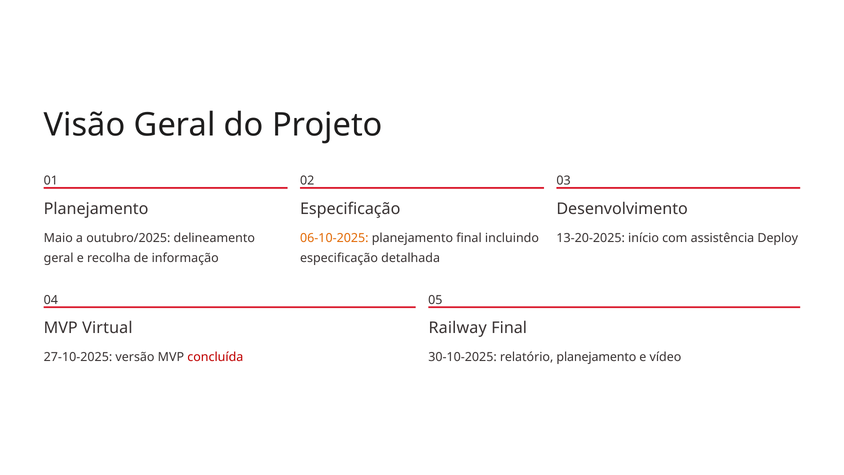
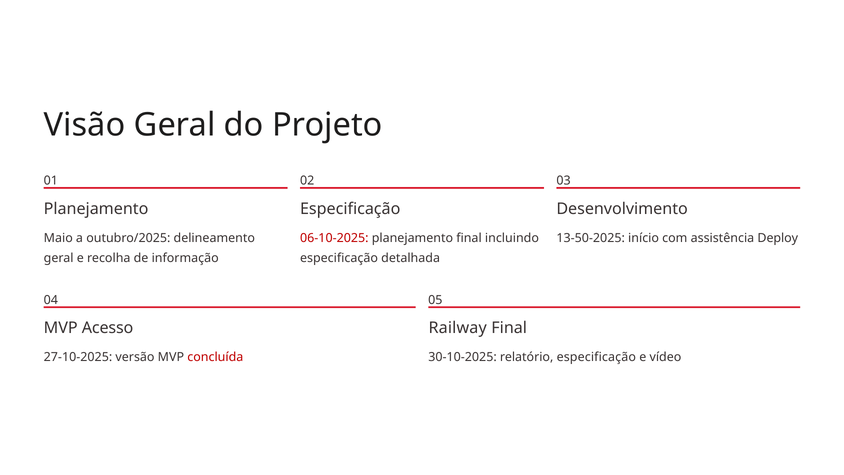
06-10-2025 colour: orange -> red
13-20-2025: 13-20-2025 -> 13-50-2025
Virtual: Virtual -> Acesso
relatório planejamento: planejamento -> especificação
